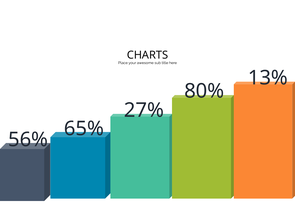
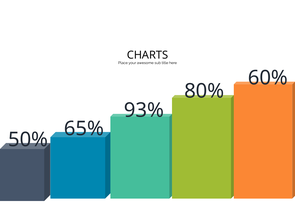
13%: 13% -> 60%
27%: 27% -> 93%
56%: 56% -> 50%
